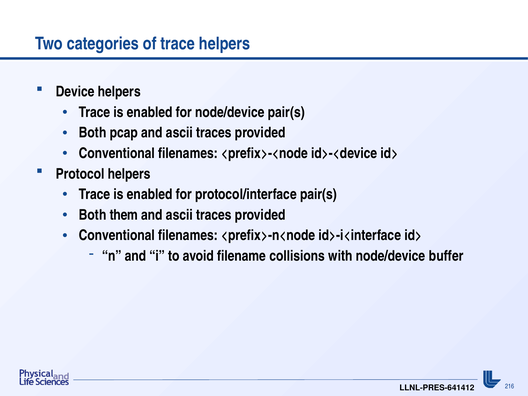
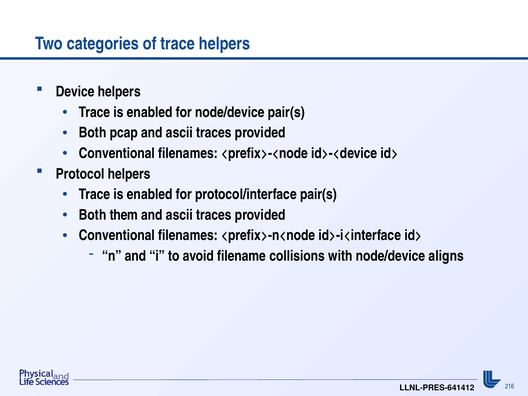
buffer: buffer -> aligns
